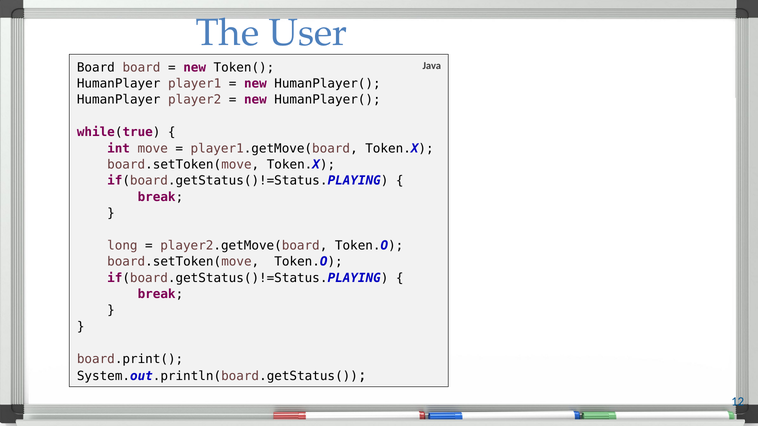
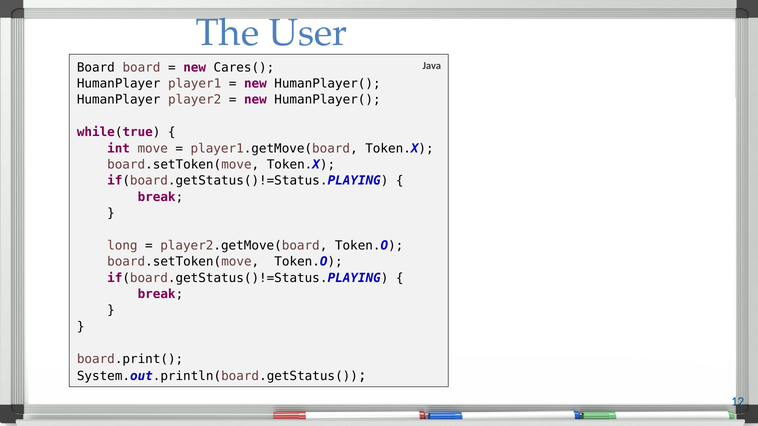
Token(: Token( -> Cares(
